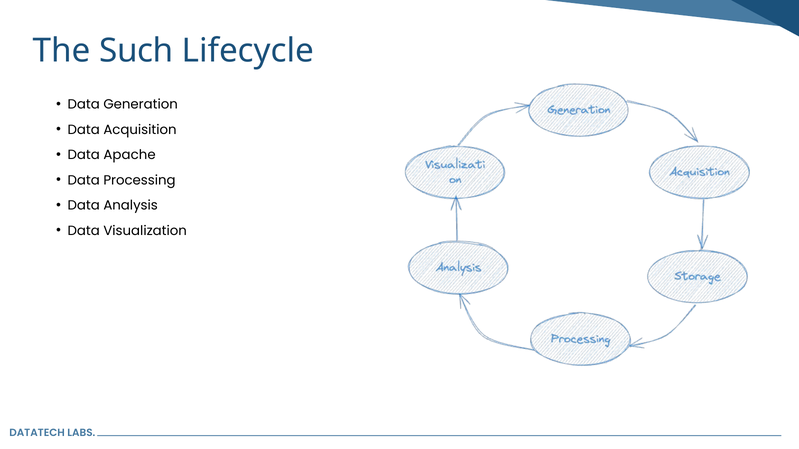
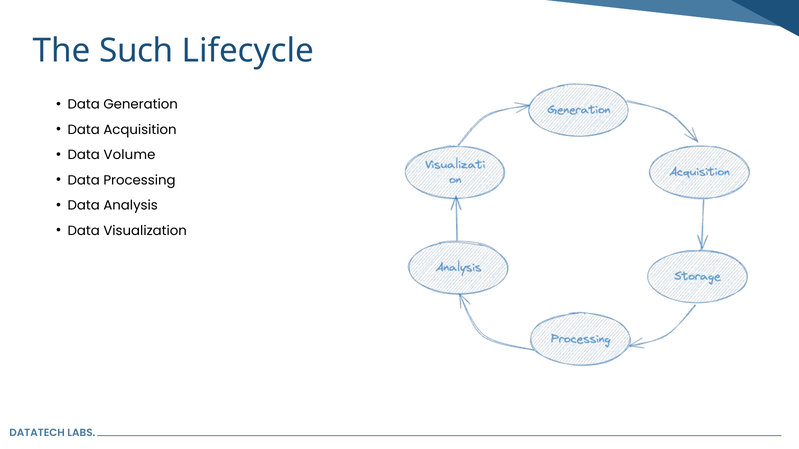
Apache: Apache -> Volume
